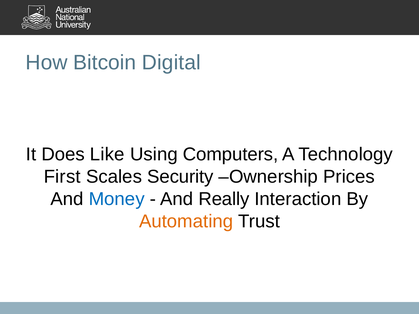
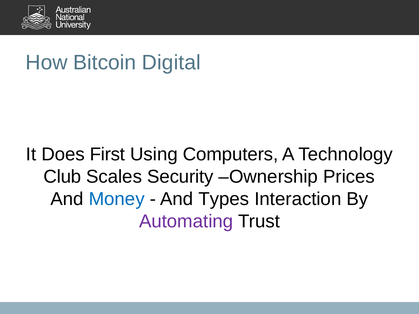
Like: Like -> First
First: First -> Club
Really: Really -> Types
Automating colour: orange -> purple
